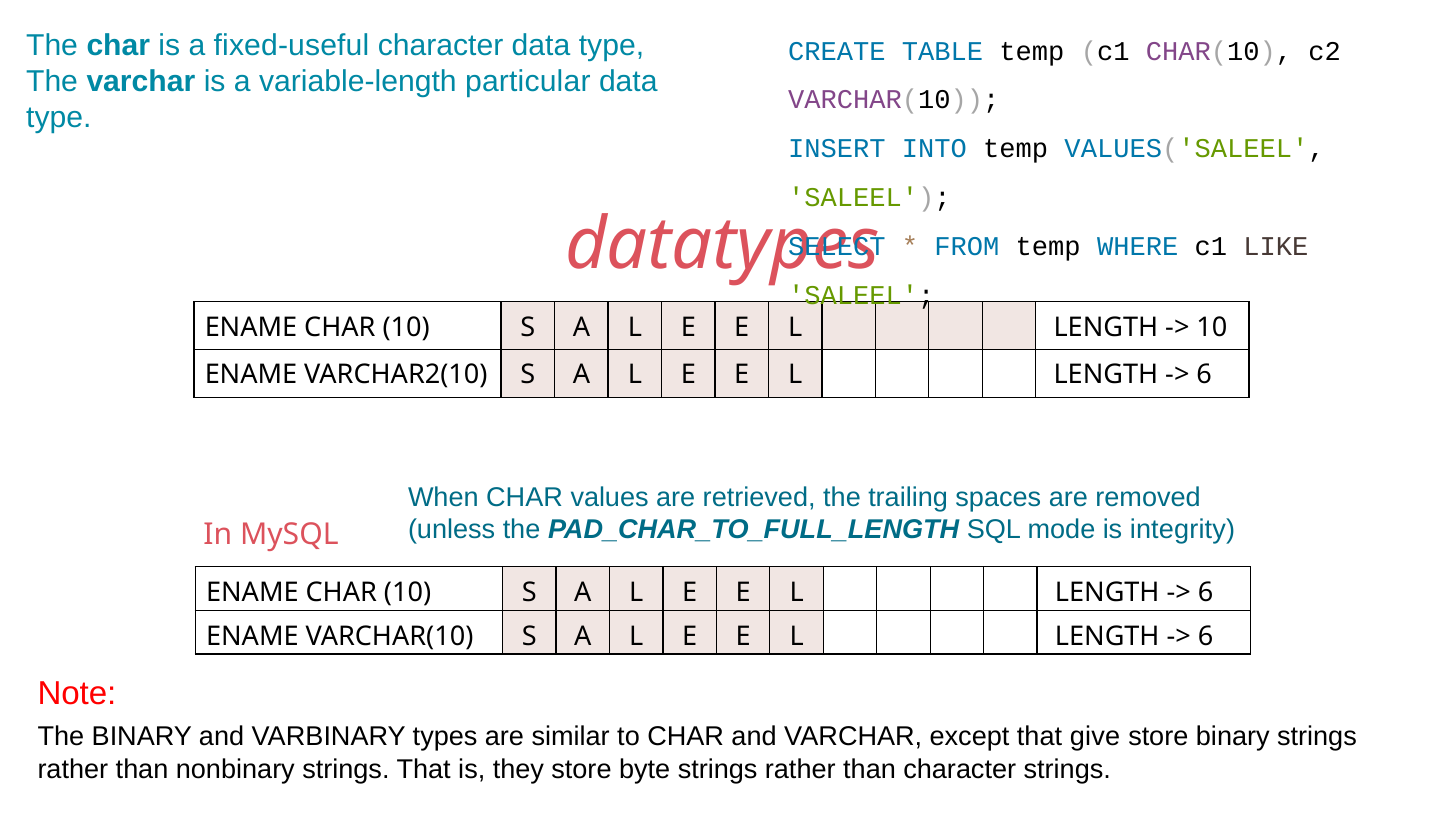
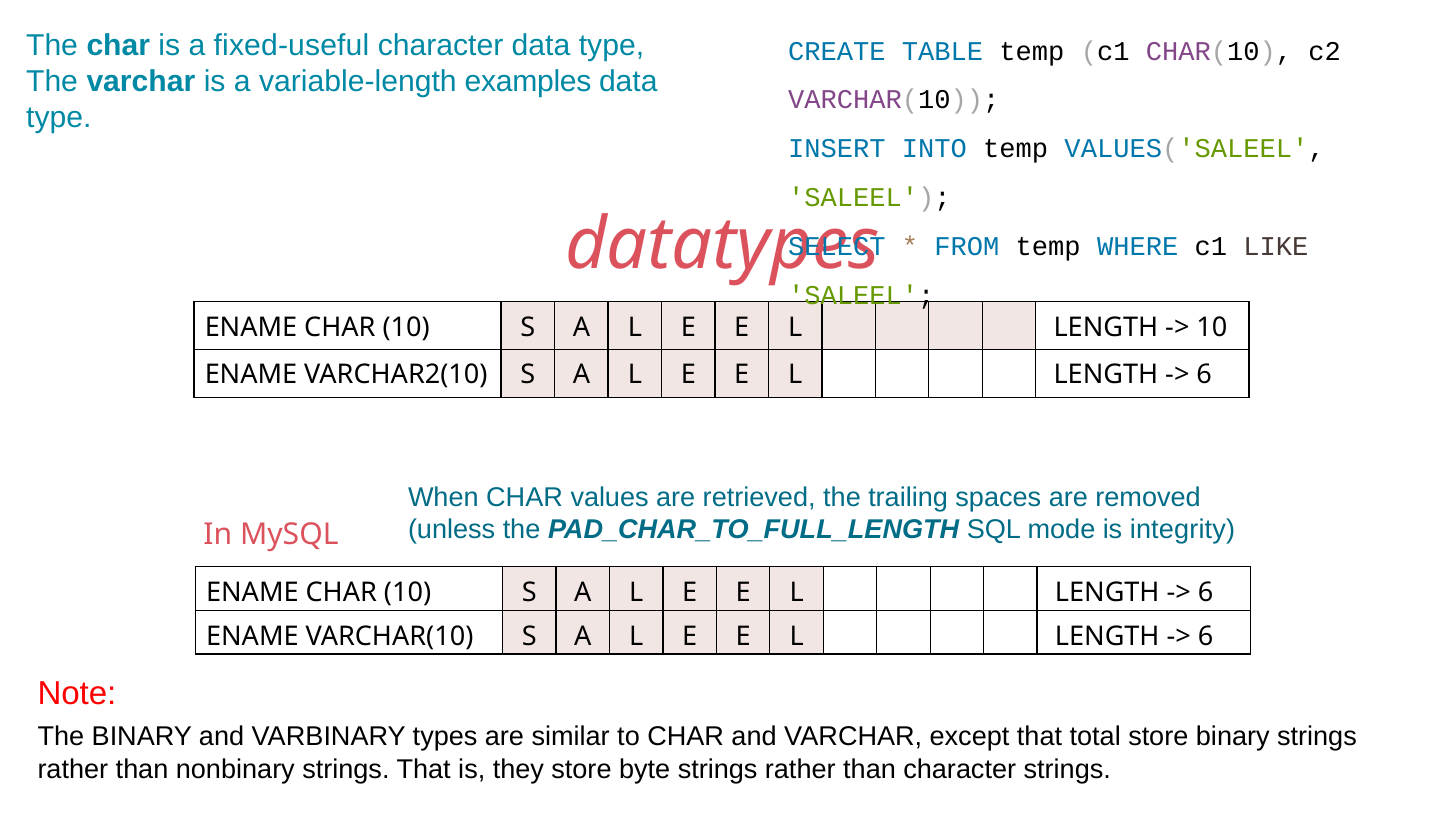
particular: particular -> examples
give: give -> total
